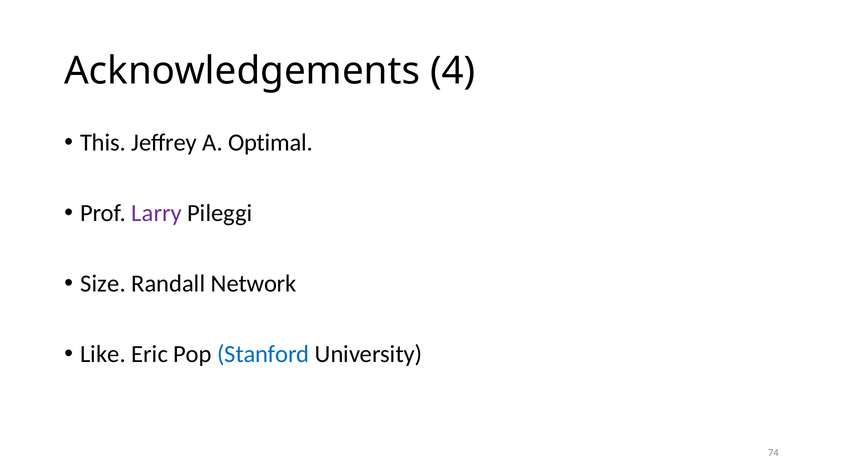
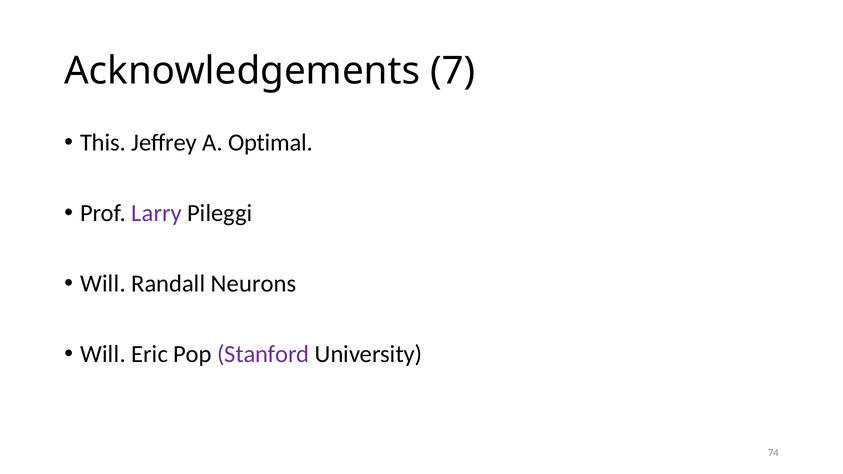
4: 4 -> 7
Size at (103, 284): Size -> Will
Network: Network -> Neurons
Like at (103, 354): Like -> Will
Stanford colour: blue -> purple
